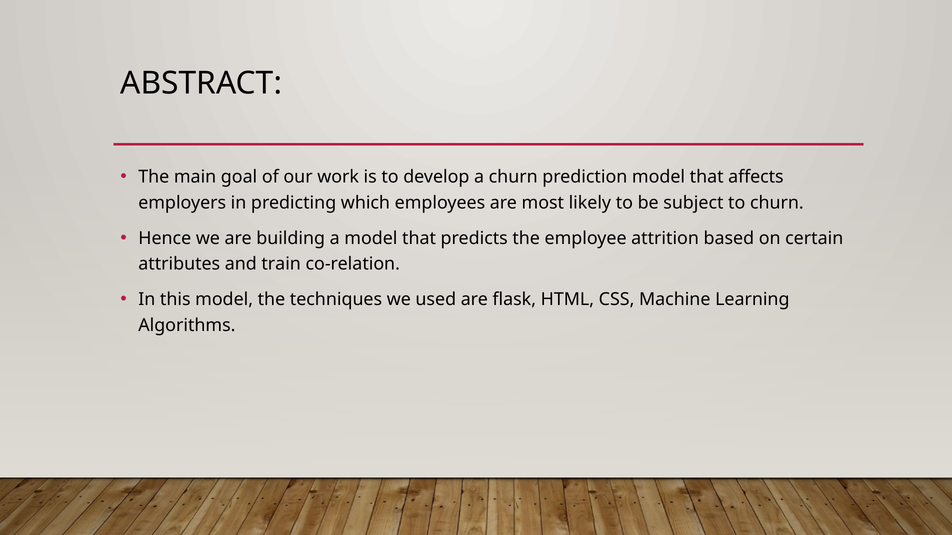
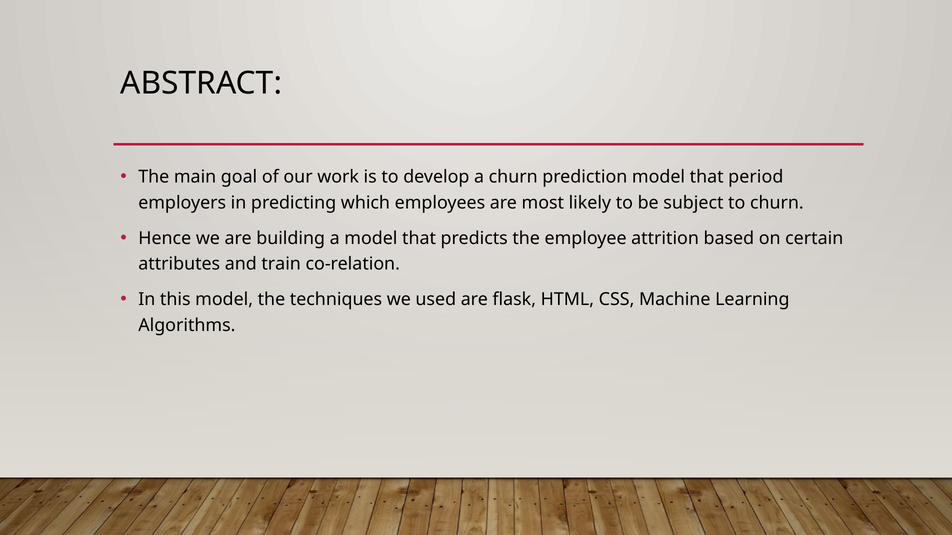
affects: affects -> period
